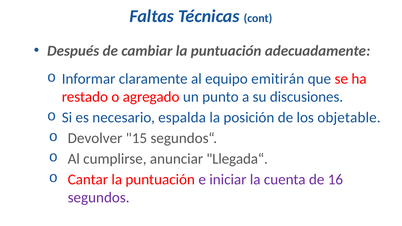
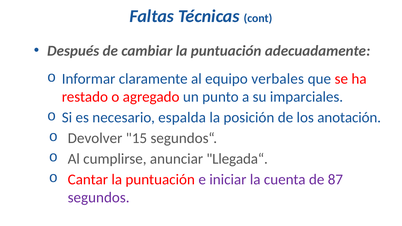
emitirán: emitirán -> verbales
discusiones: discusiones -> imparciales
objetable: objetable -> anotación
16: 16 -> 87
